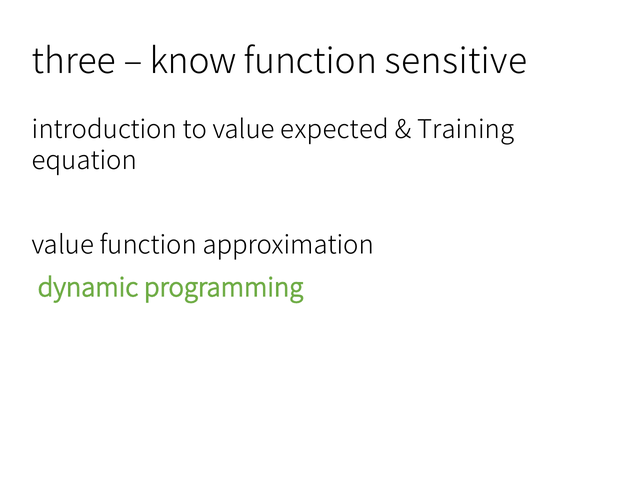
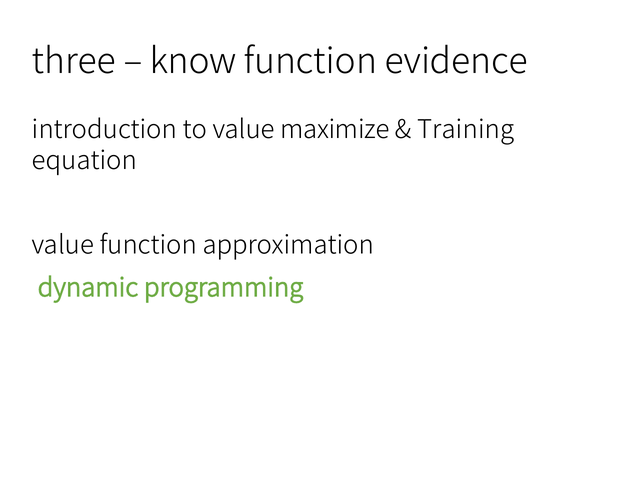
sensitive: sensitive -> evidence
expected: expected -> maximize
